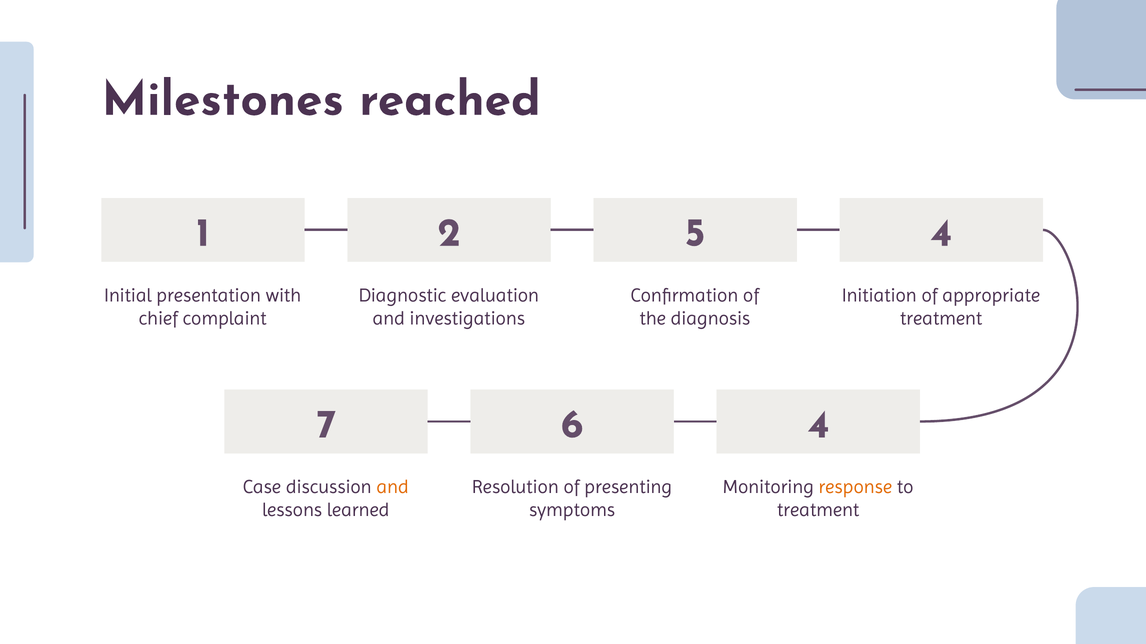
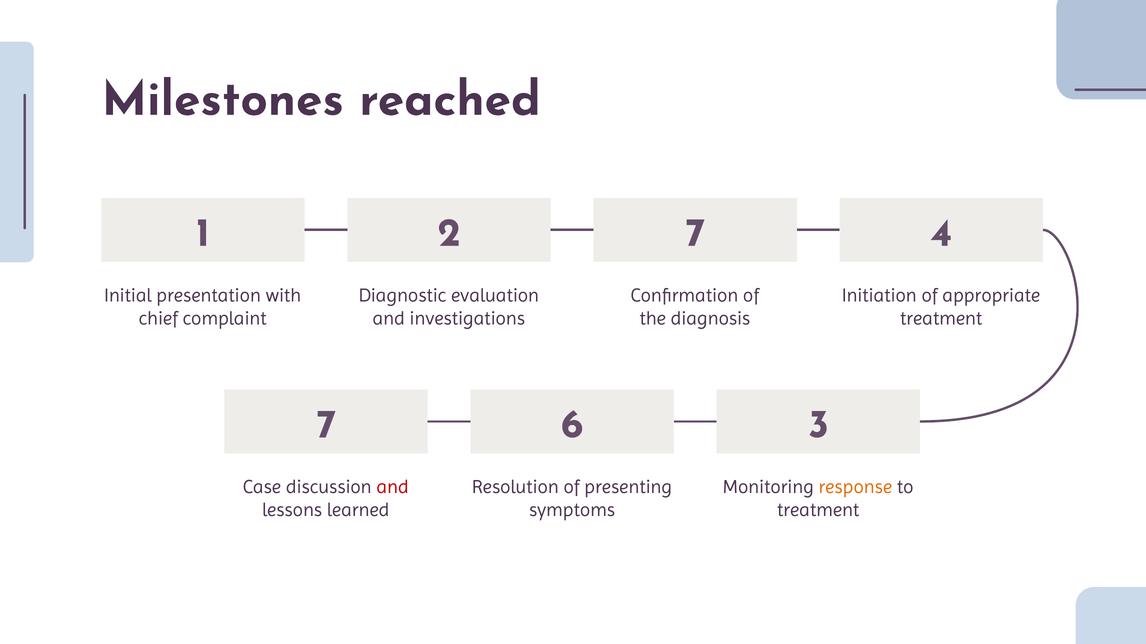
2 5: 5 -> 7
6 4: 4 -> 3
and at (393, 488) colour: orange -> red
